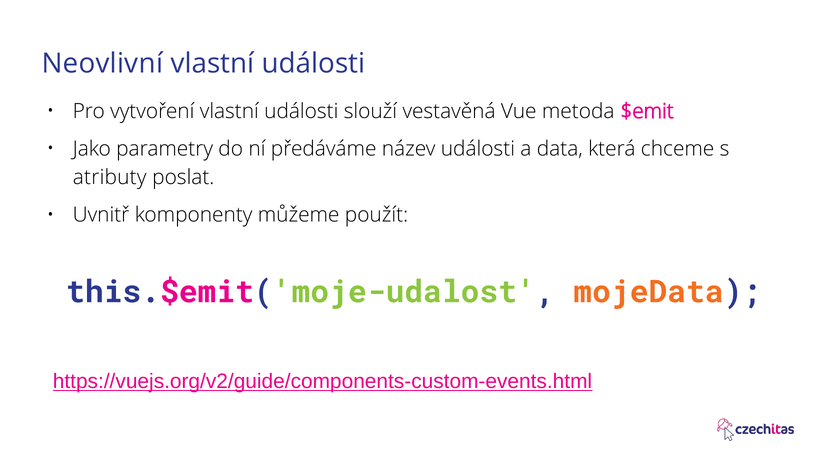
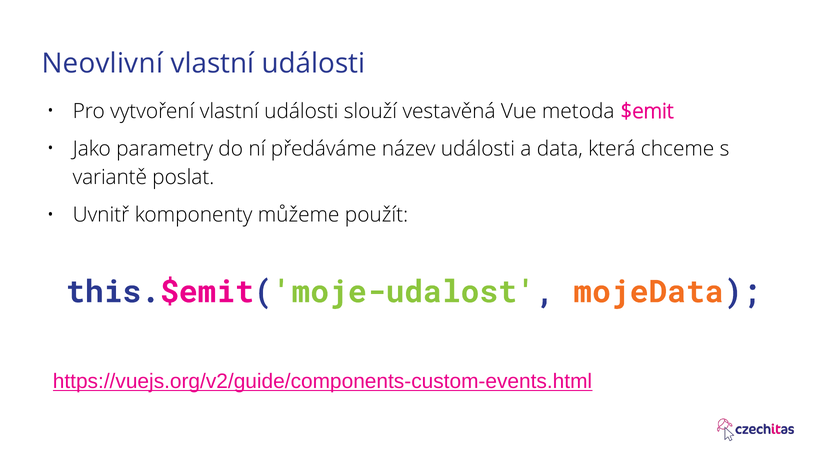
atributy: atributy -> variantě
